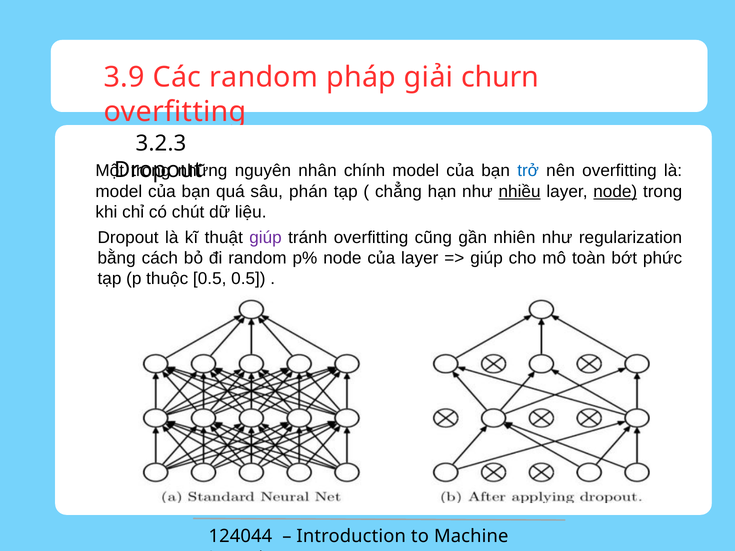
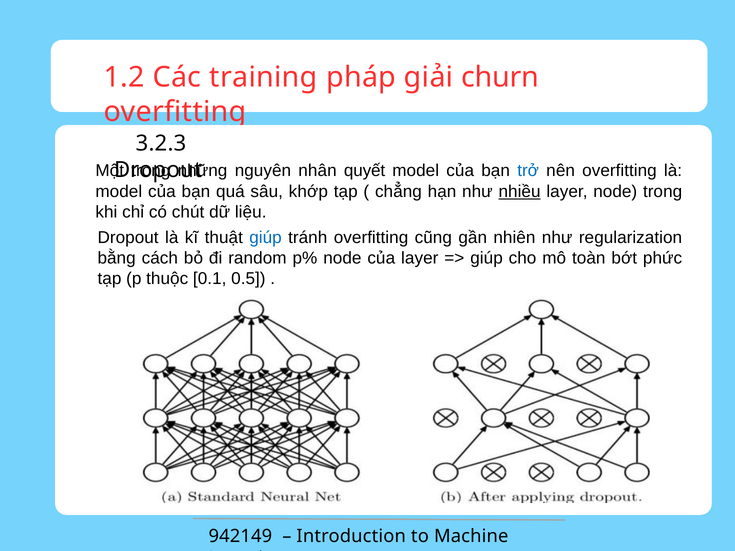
3.9: 3.9 -> 1.2
Các random: random -> training
chính: chính -> quyết
phán: phán -> khớp
node at (615, 192) underline: present -> none
giúp at (266, 238) colour: purple -> blue
thuộc 0.5: 0.5 -> 0.1
124044: 124044 -> 942149
